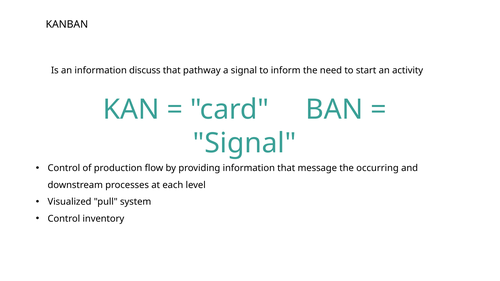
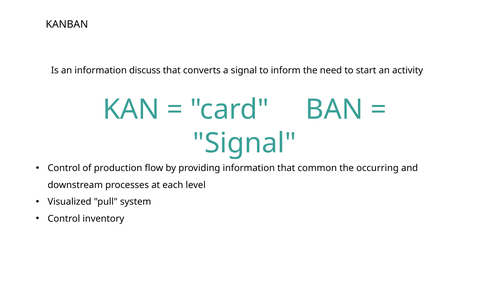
pathway: pathway -> converts
message: message -> common
